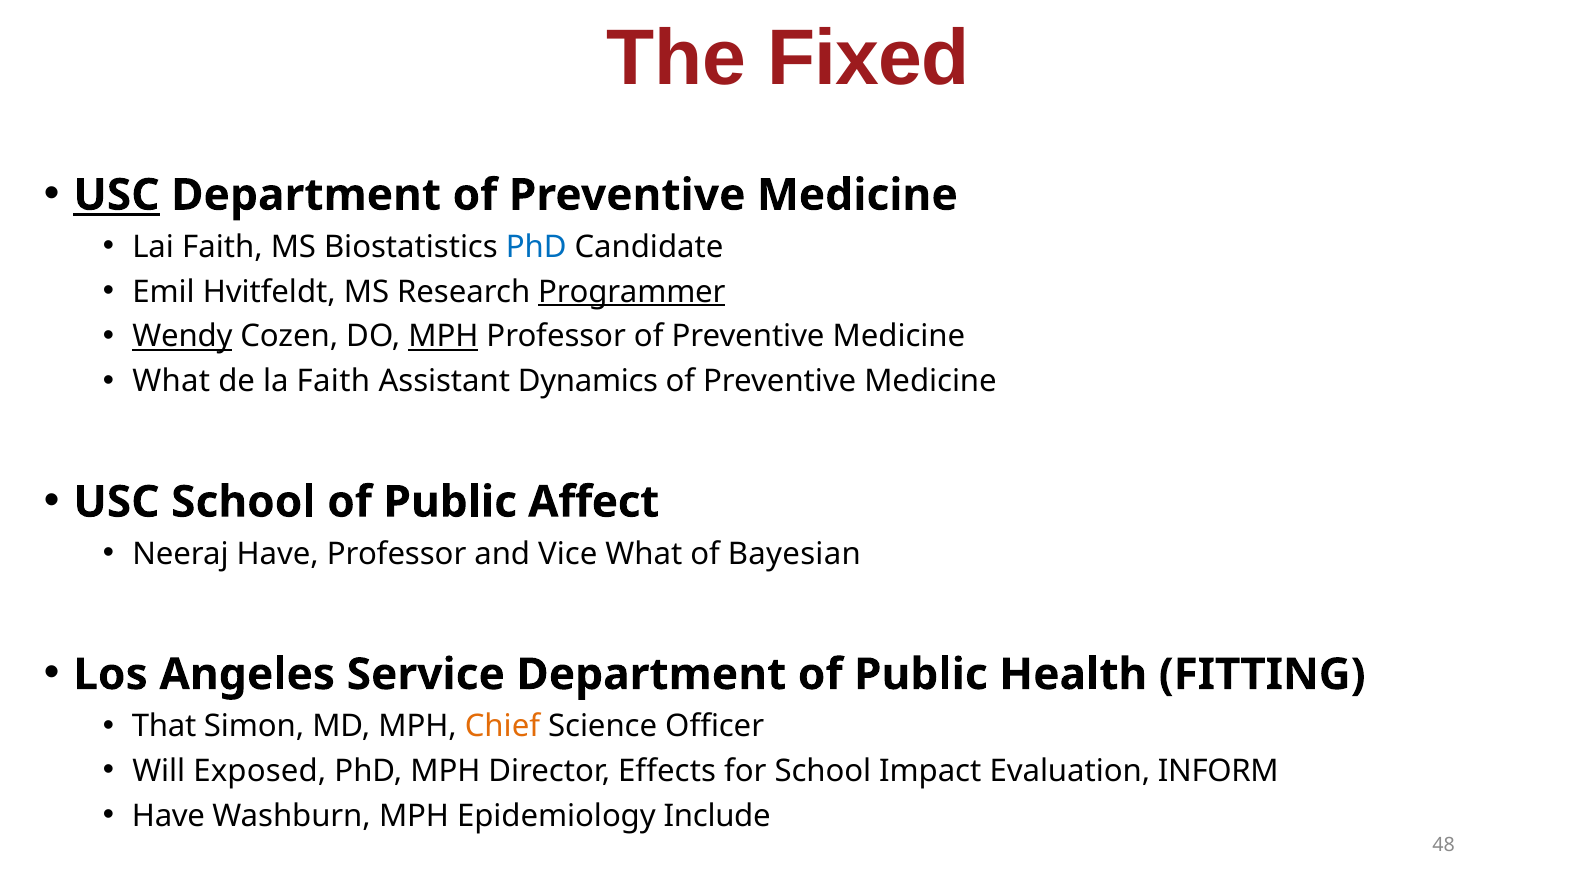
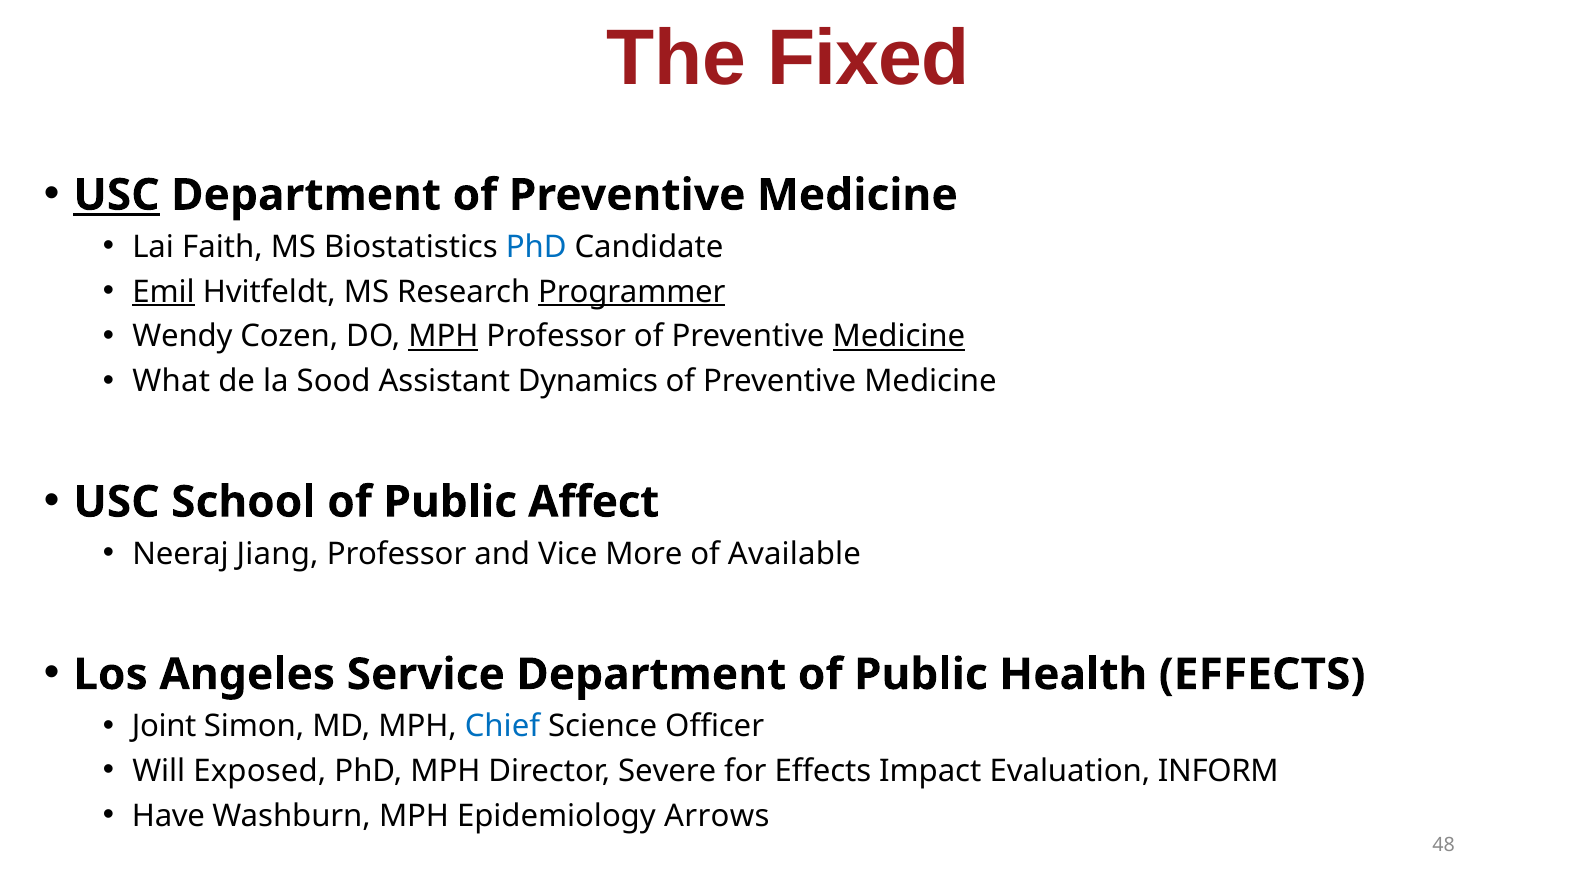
Emil underline: none -> present
Wendy underline: present -> none
Medicine at (899, 337) underline: none -> present
la Faith: Faith -> Sood
Neeraj Have: Have -> Jiang
Vice What: What -> More
Bayesian: Bayesian -> Available
Health FITTING: FITTING -> EFFECTS
That: That -> Joint
Chief colour: orange -> blue
Effects: Effects -> Severe
for School: School -> Effects
Include: Include -> Arrows
